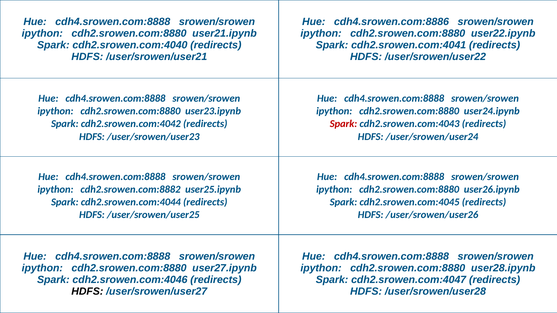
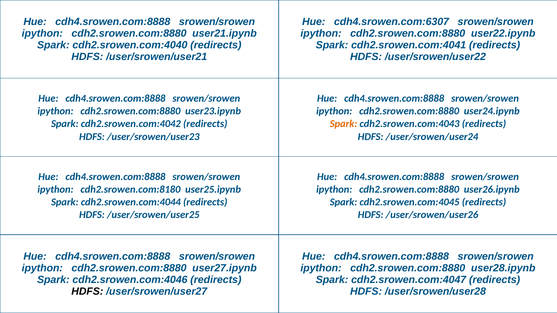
cdh4.srowen.com:8886: cdh4.srowen.com:8886 -> cdh4.srowen.com:6307
Spark at (343, 124) colour: red -> orange
cdh2.srowen.com:8882: cdh2.srowen.com:8882 -> cdh2.srowen.com:8180
